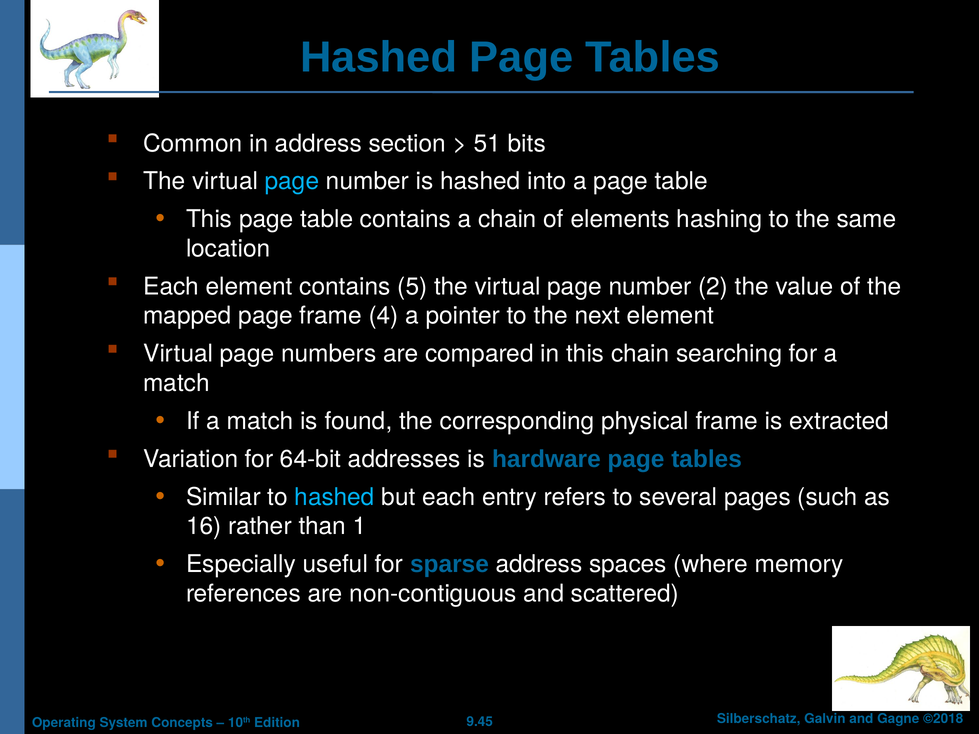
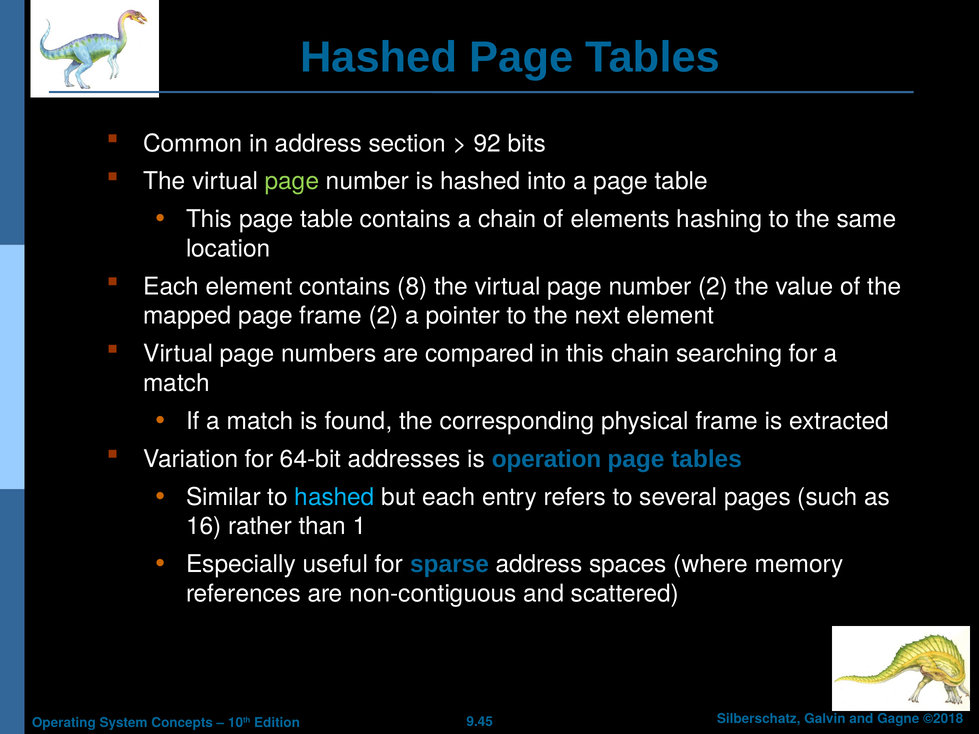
51: 51 -> 92
page at (292, 181) colour: light blue -> light green
5: 5 -> 8
frame 4: 4 -> 2
hardware: hardware -> operation
